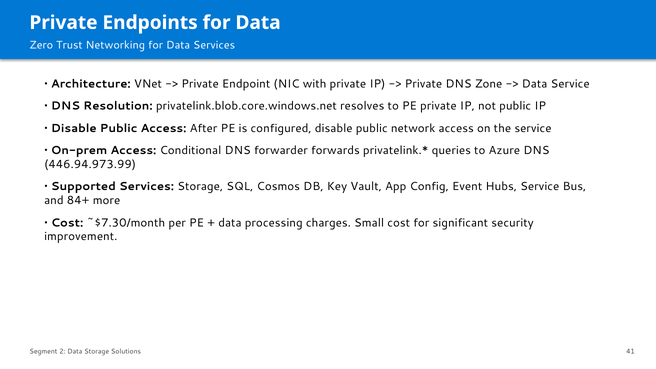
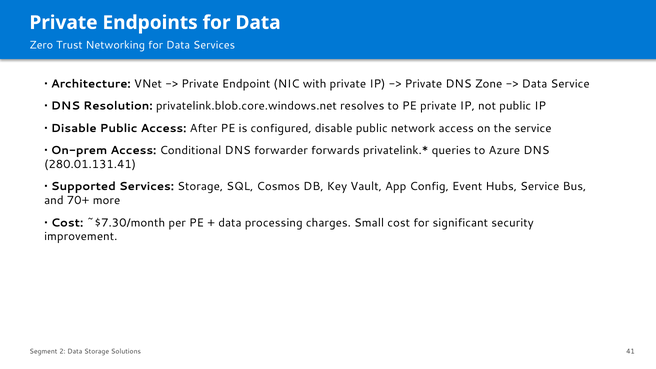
446.94.973.99: 446.94.973.99 -> 280.01.131.41
84+: 84+ -> 70+
